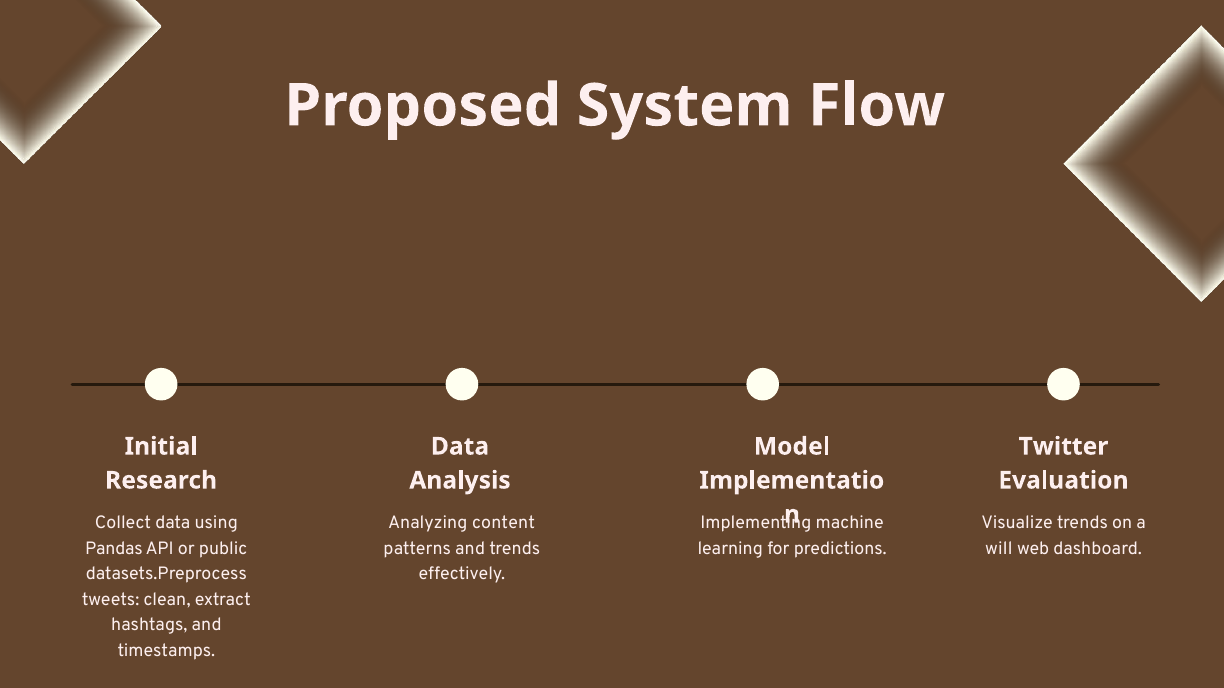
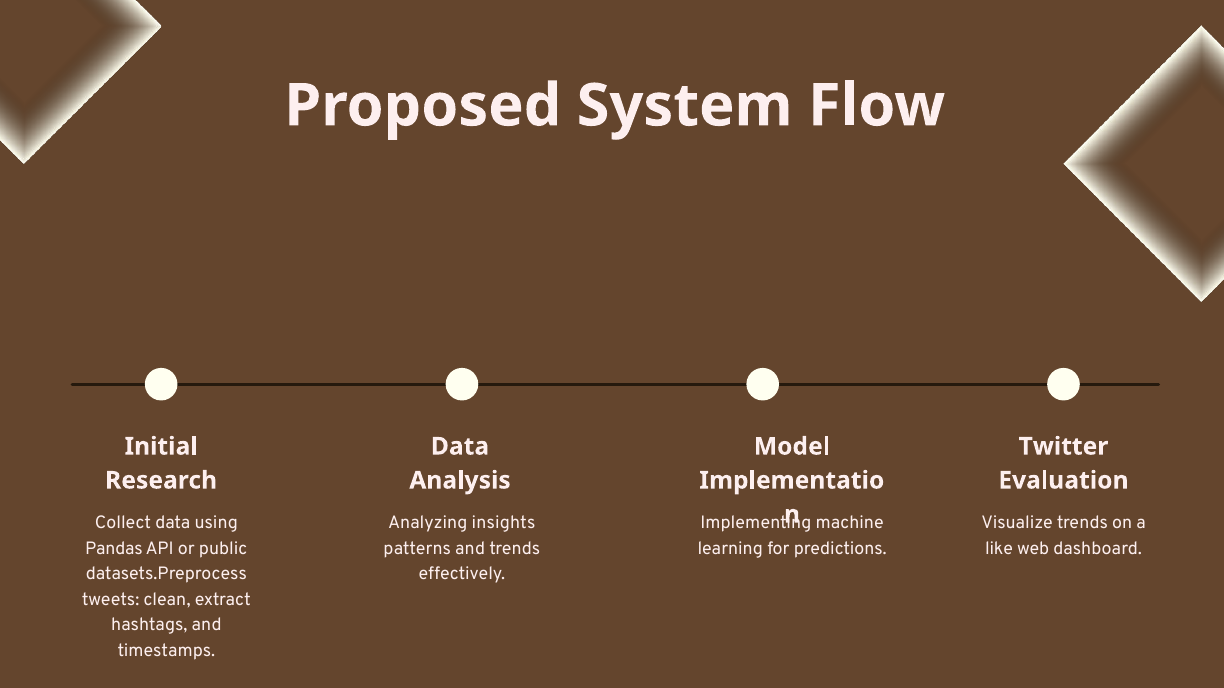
content: content -> insights
will: will -> like
